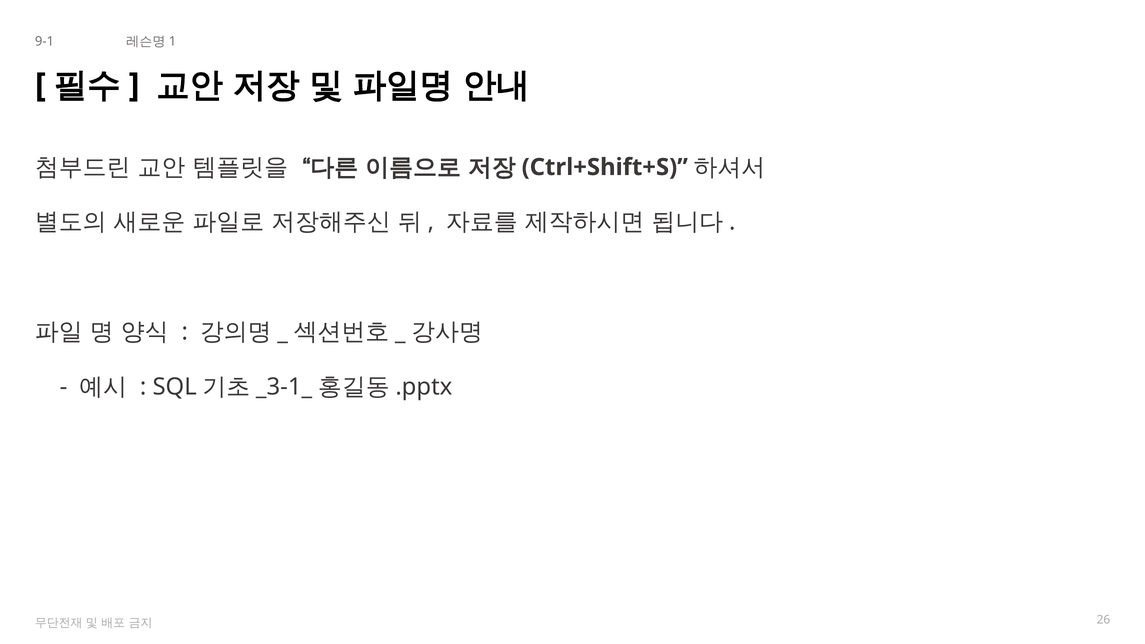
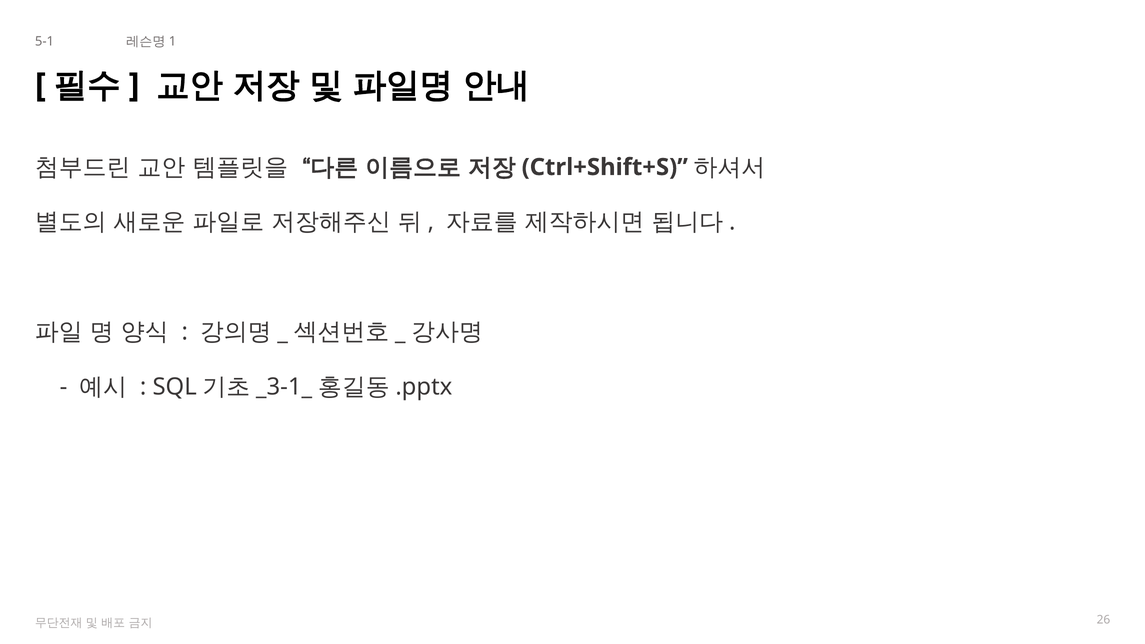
9-1: 9-1 -> 5-1
